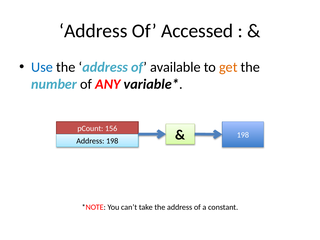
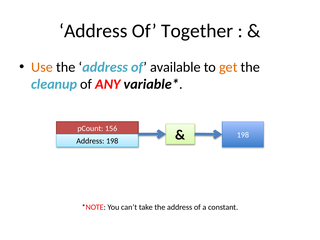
Accessed: Accessed -> Together
Use colour: blue -> orange
number: number -> cleanup
